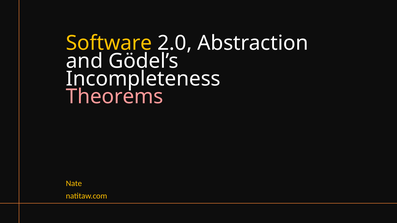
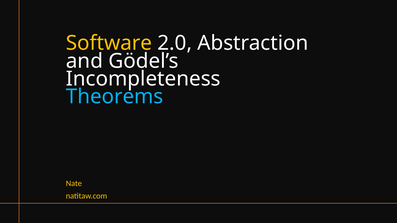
Theorems colour: pink -> light blue
